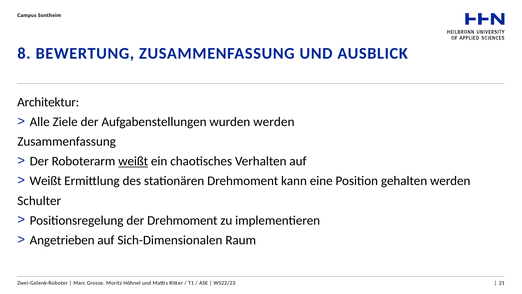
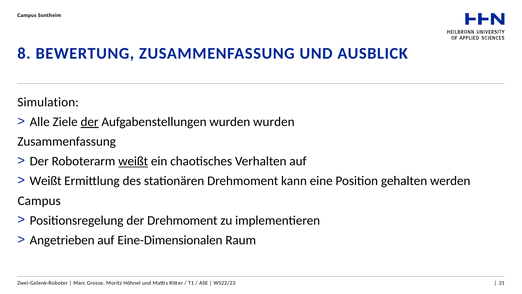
Architektur: Architektur -> Simulation
der at (90, 122) underline: none -> present
wurden werden: werden -> wurden
Schulter at (39, 200): Schulter -> Campus
Sich-Dimensionalen: Sich-Dimensionalen -> Eine-Dimensionalen
